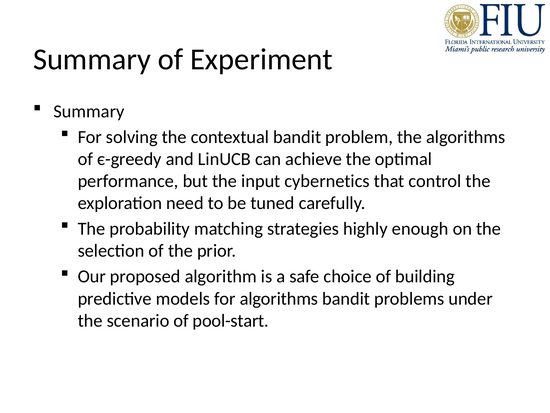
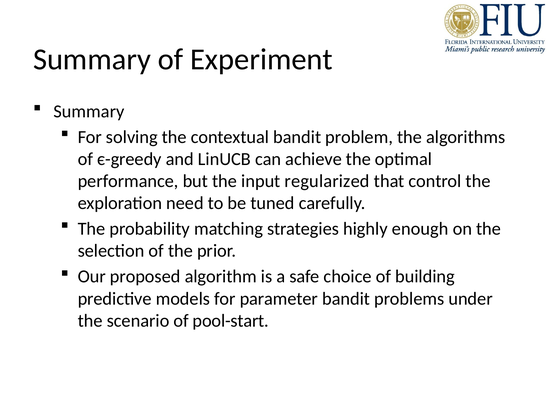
cybernetics: cybernetics -> regularized
for algorithms: algorithms -> parameter
